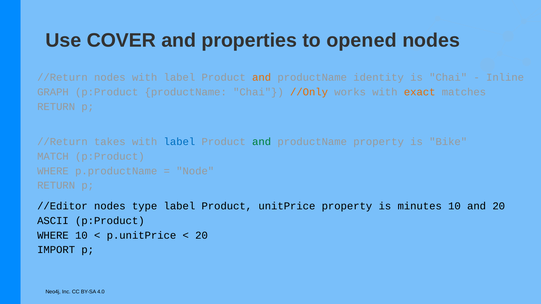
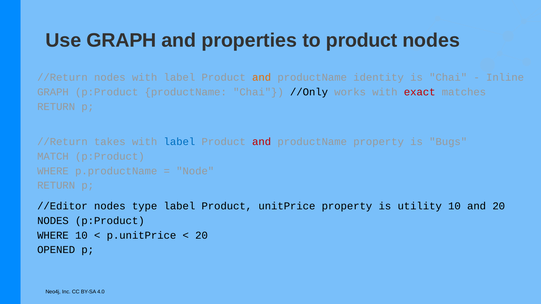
Use COVER: COVER -> GRAPH
to opened: opened -> product
//Only colour: orange -> black
exact colour: orange -> red
and at (262, 142) colour: green -> red
Bike: Bike -> Bugs
minutes: minutes -> utility
ASCII at (53, 221): ASCII -> NODES
IMPORT: IMPORT -> OPENED
